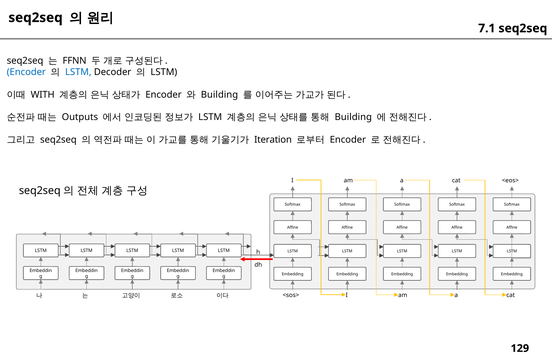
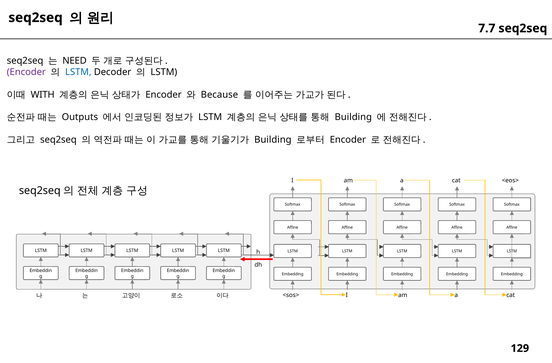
7.1: 7.1 -> 7.7
FFNN: FFNN -> NEED
Encoder at (26, 72) colour: blue -> purple
Building at (219, 94): Building -> Because
Iteration at (273, 140): Iteration -> Building
